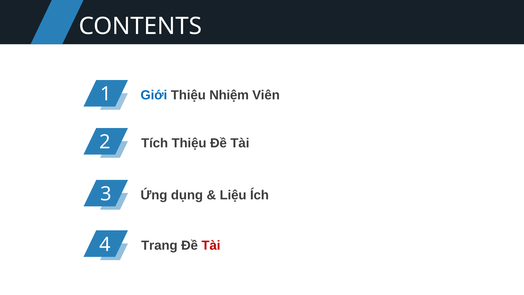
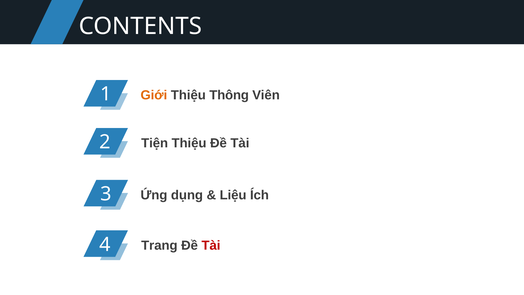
Giới colour: blue -> orange
Nhiệm: Nhiệm -> Thông
Tích: Tích -> Tiện
